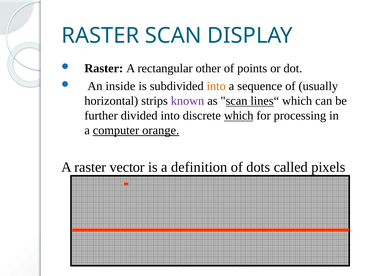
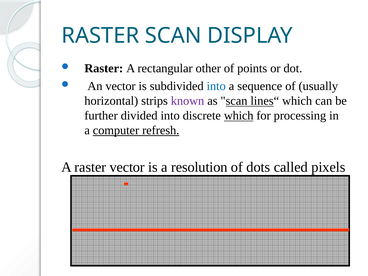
An inside: inside -> vector
into at (216, 86) colour: orange -> blue
orange: orange -> refresh
definition: definition -> resolution
